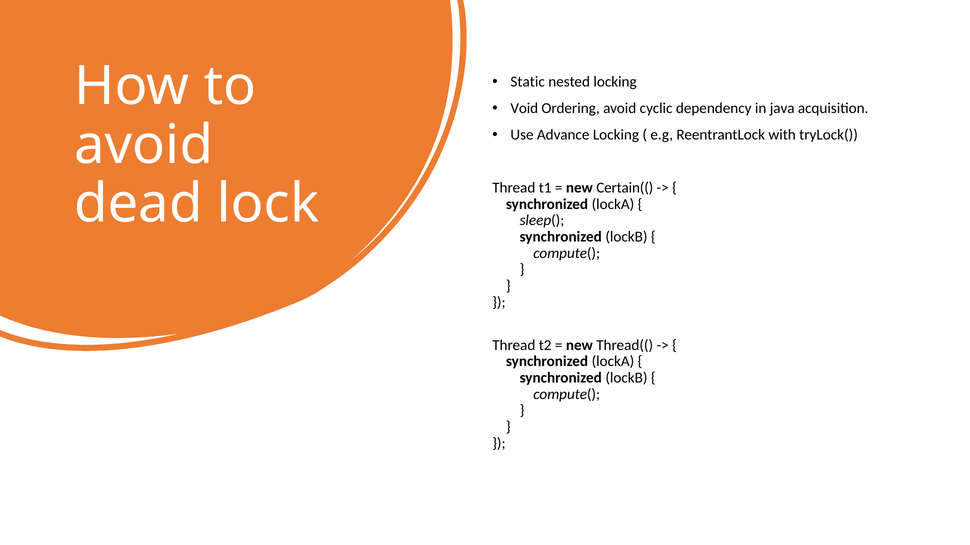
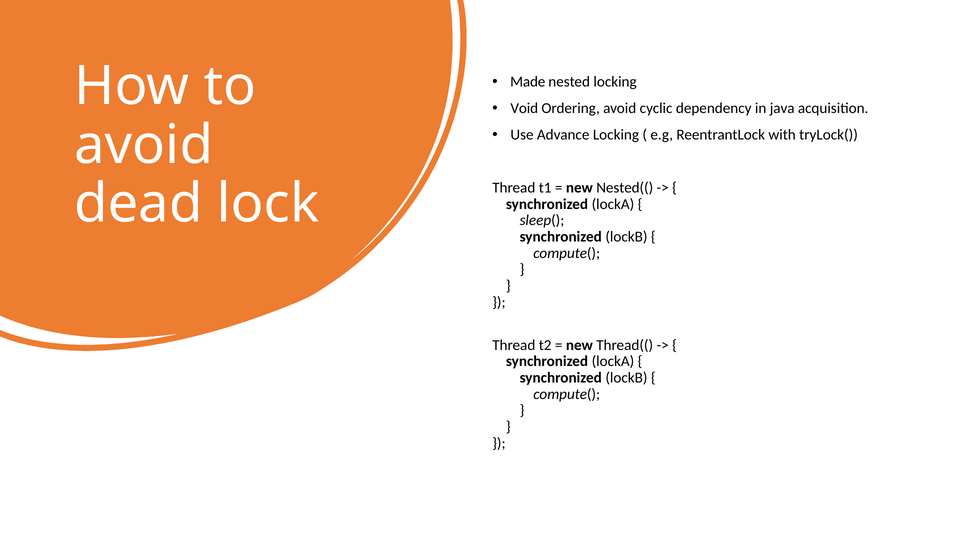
Static: Static -> Made
Certain((: Certain(( -> Nested((
